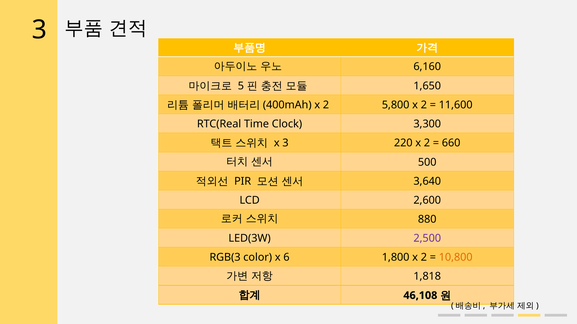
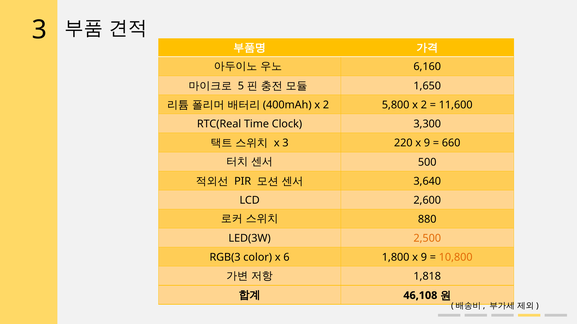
220 x 2: 2 -> 9
2,500 colour: purple -> orange
1,800 x 2: 2 -> 9
